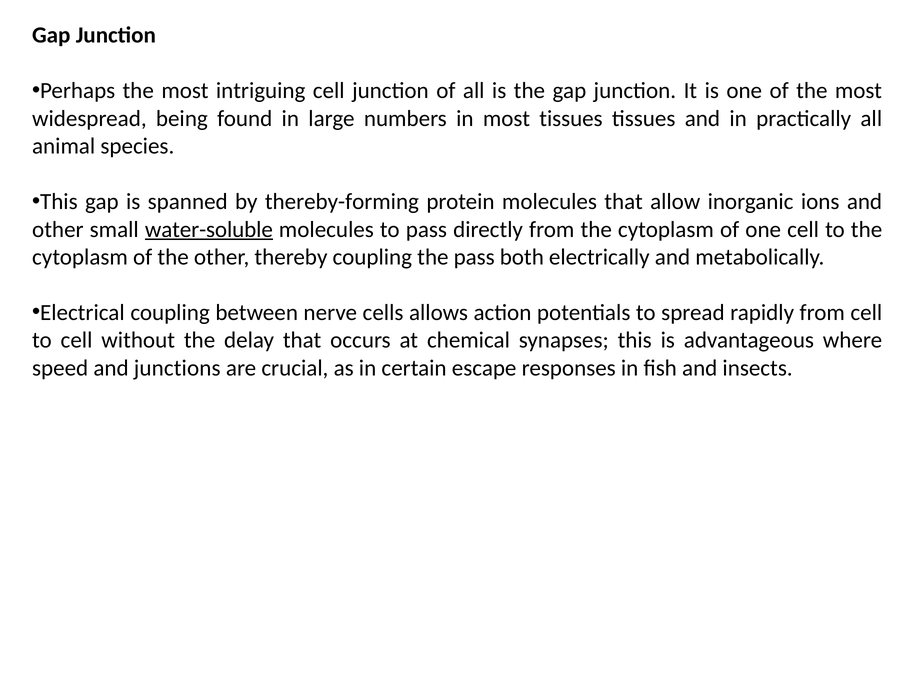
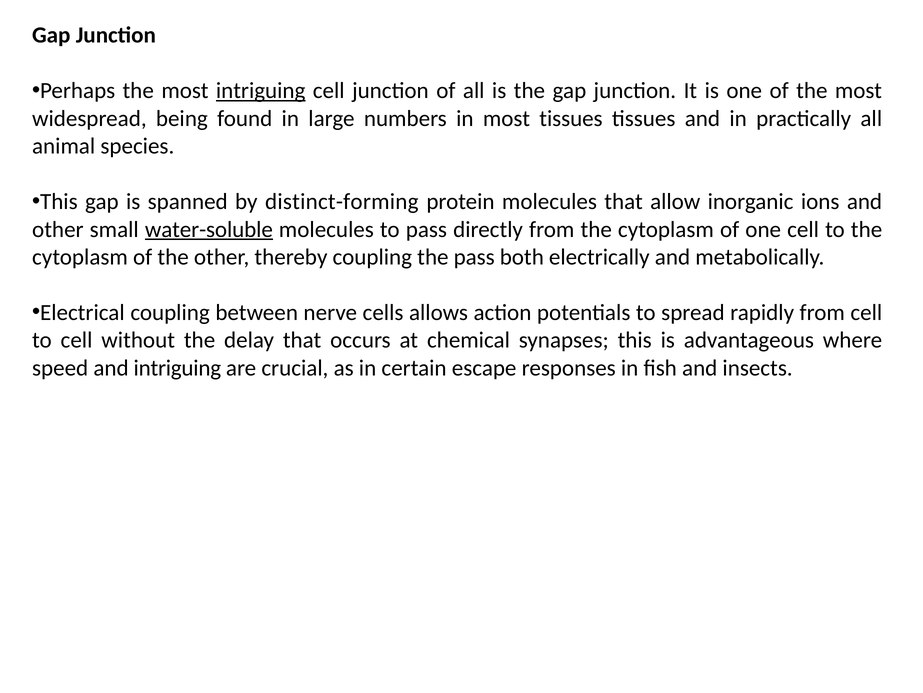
intriguing at (261, 91) underline: none -> present
thereby-forming: thereby-forming -> distinct-forming
and junctions: junctions -> intriguing
